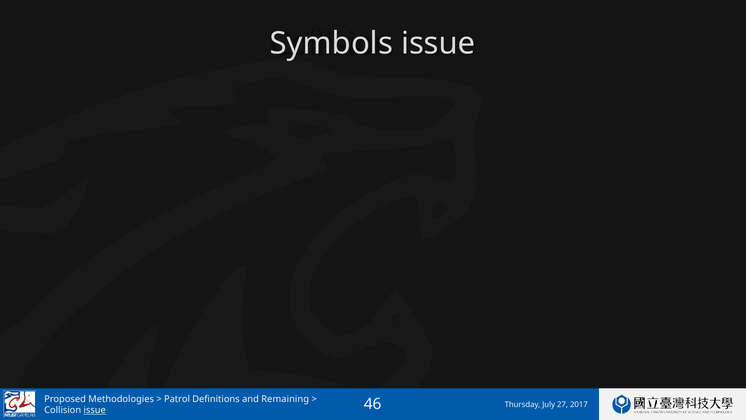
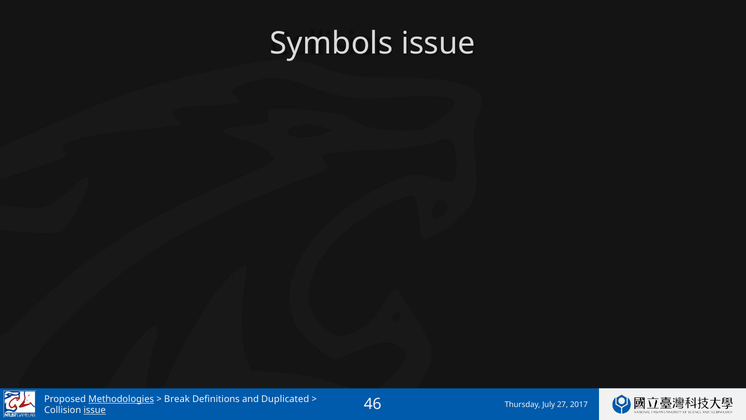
Methodologies underline: none -> present
Patrol: Patrol -> Break
Remaining: Remaining -> Duplicated
